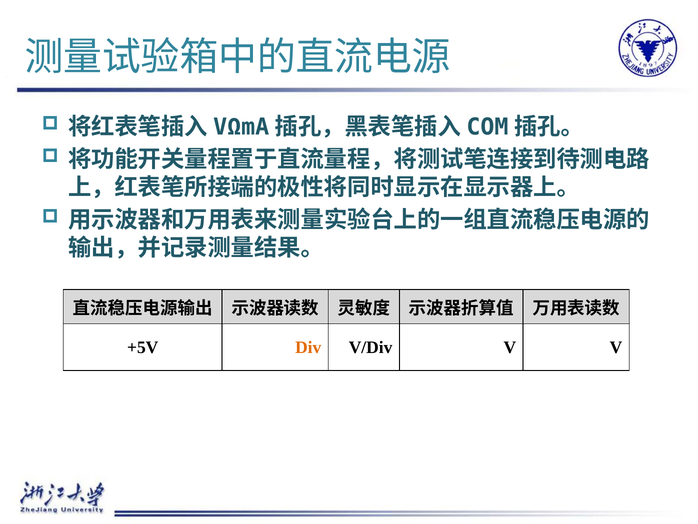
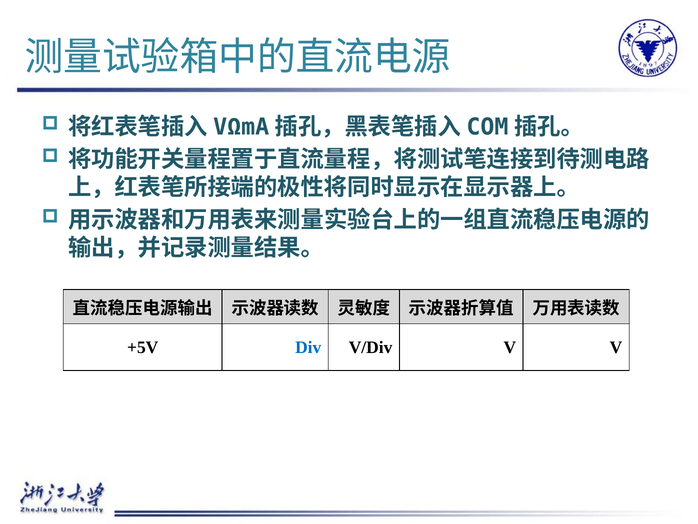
Div colour: orange -> blue
